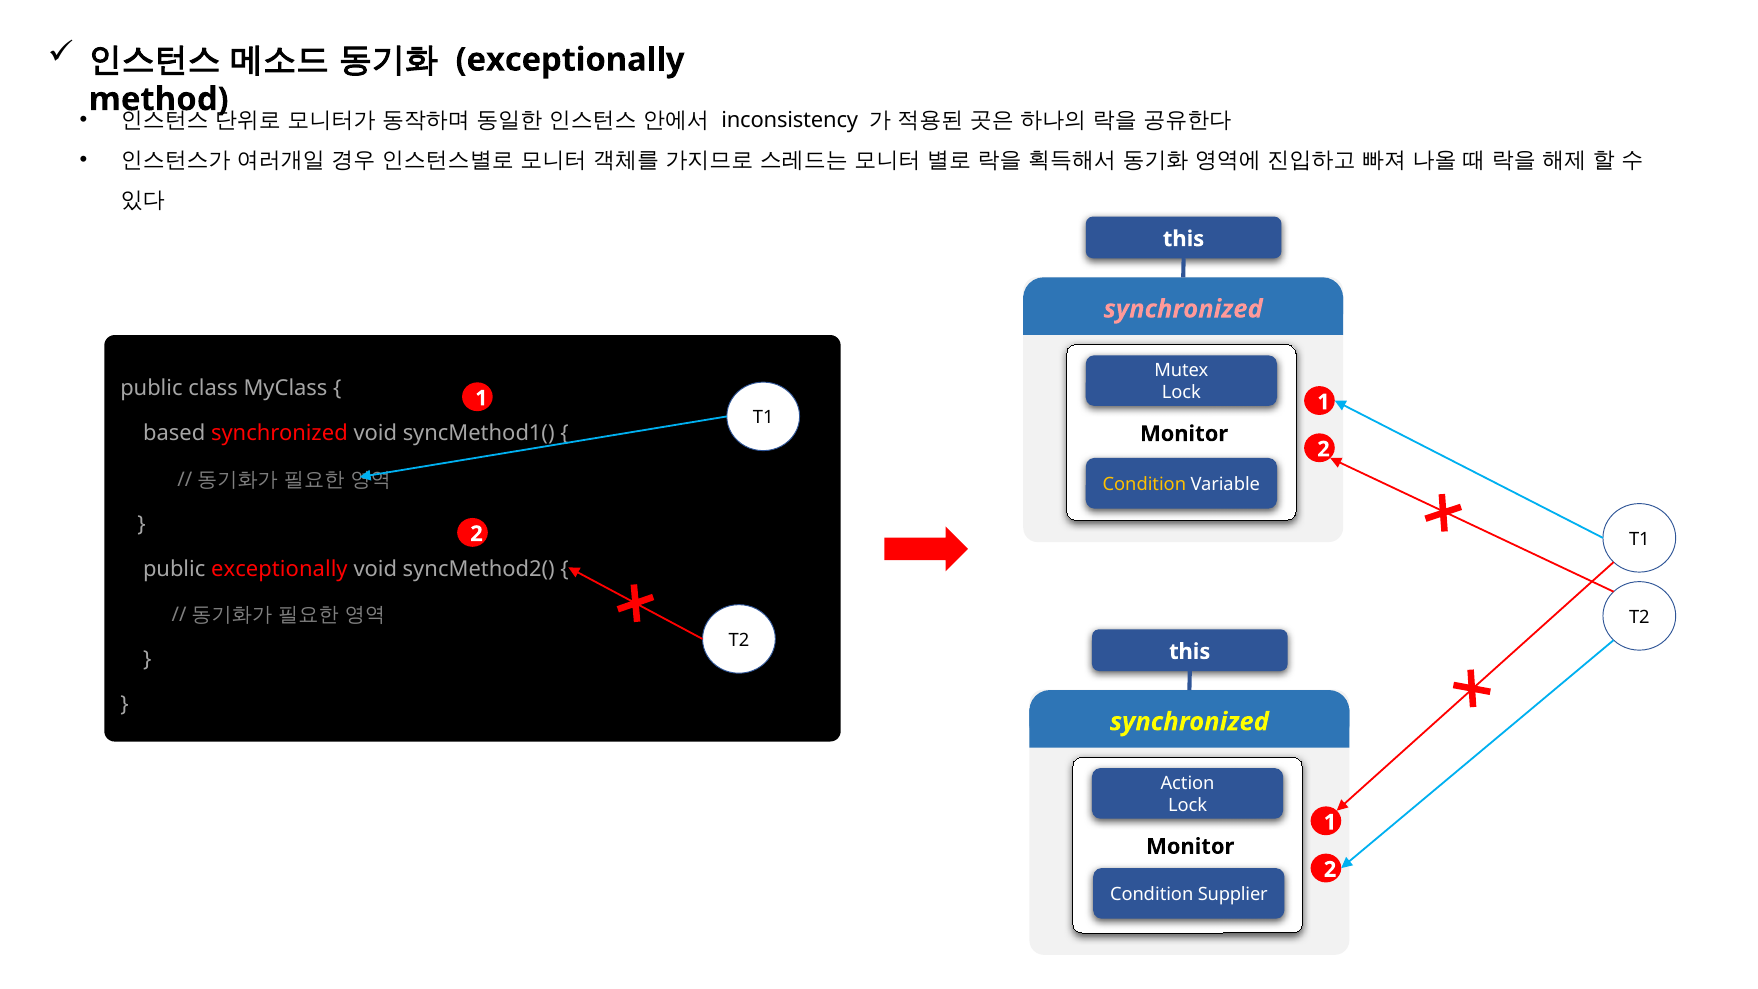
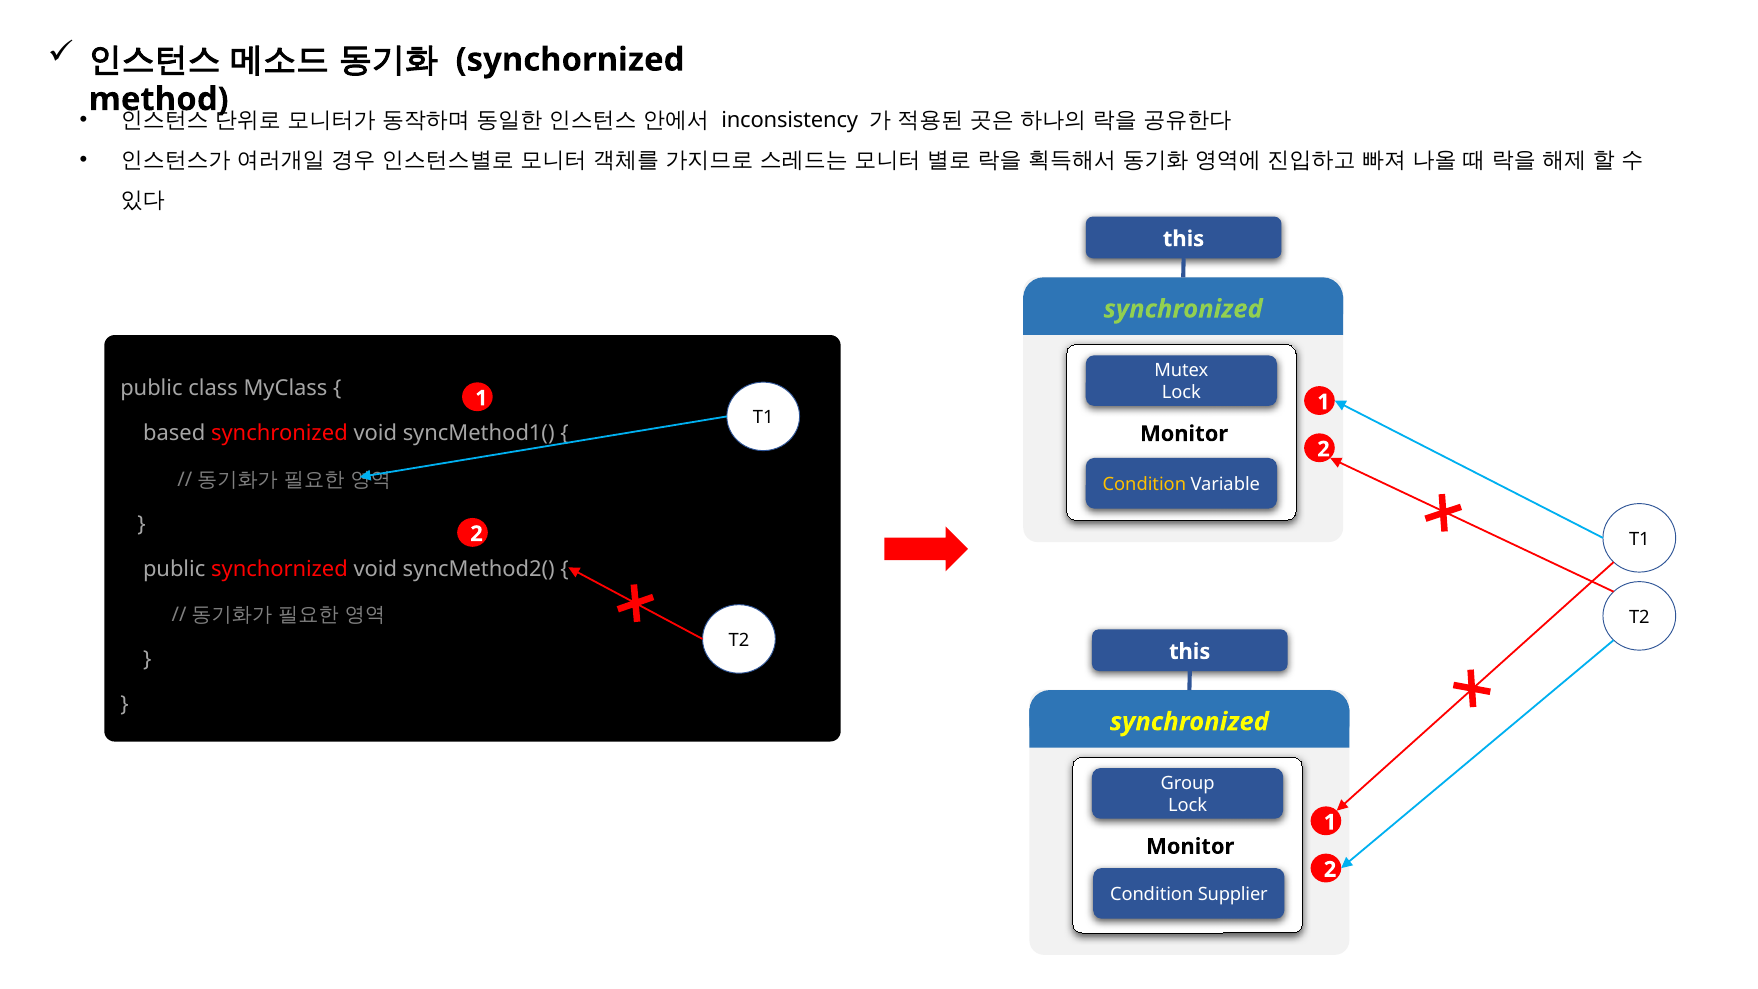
exceptionally at (570, 60): exceptionally -> synchornized
synchronized at (1183, 309) colour: pink -> light green
public exceptionally: exceptionally -> synchornized
Action: Action -> Group
